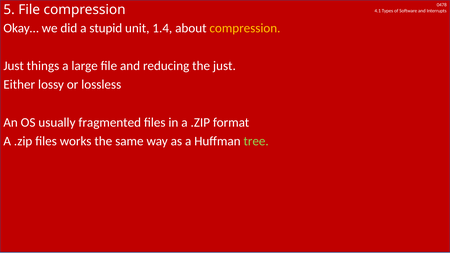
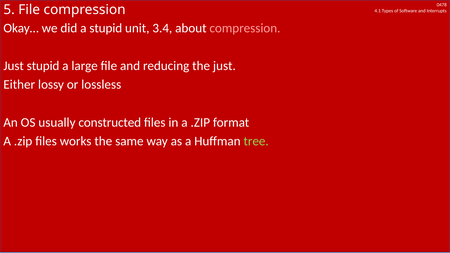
1.4: 1.4 -> 3.4
compression at (245, 28) colour: yellow -> pink
Just things: things -> stupid
fragmented: fragmented -> constructed
